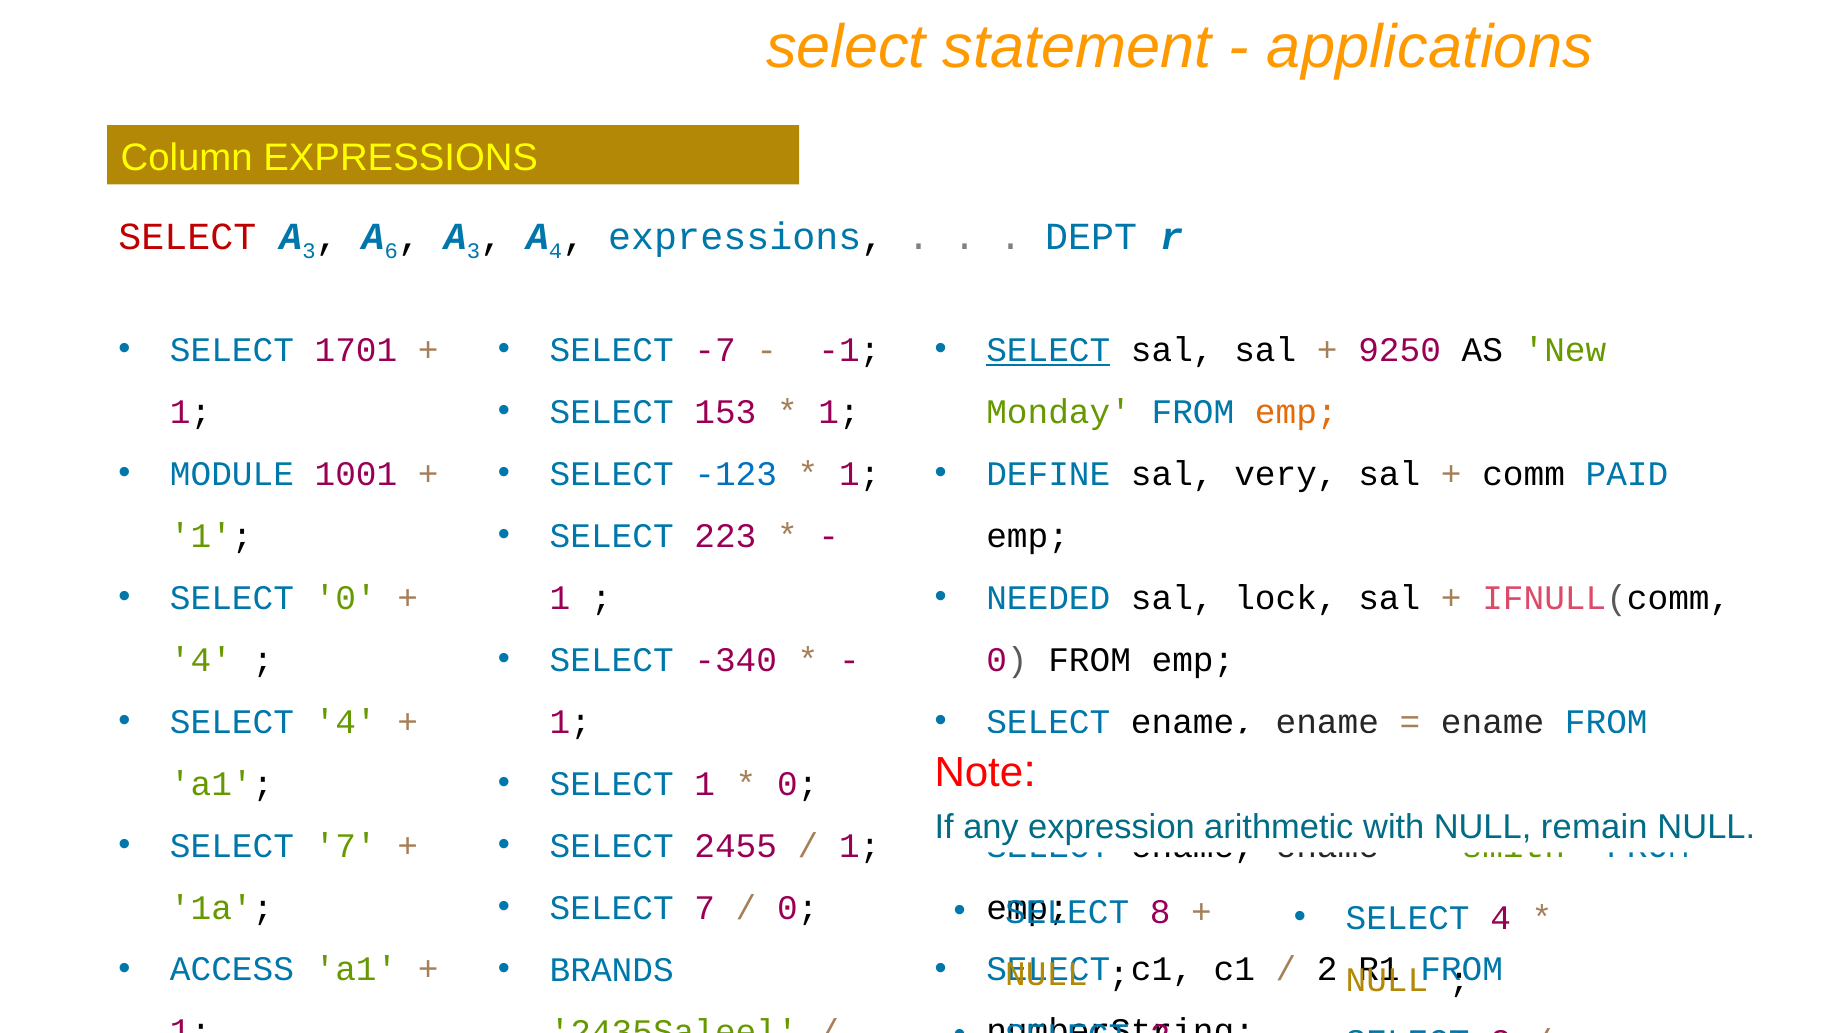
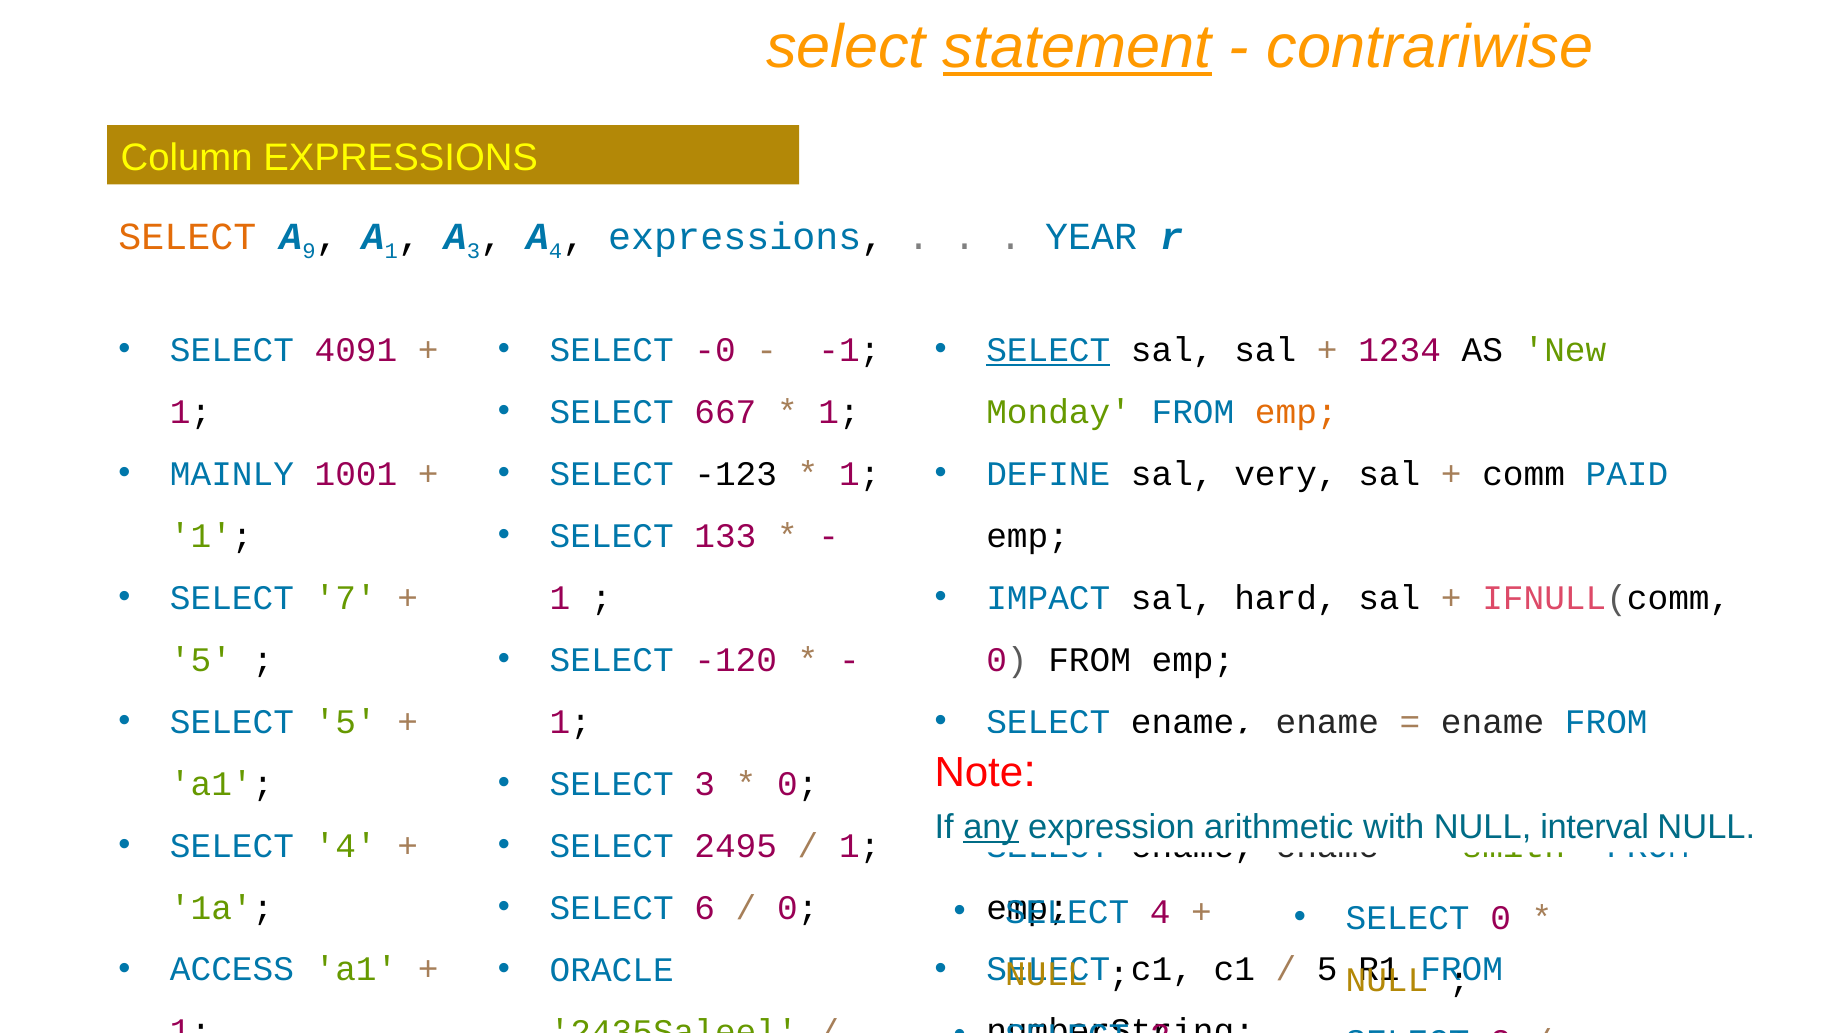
statement underline: none -> present
applications: applications -> contrariwise
SELECT at (187, 237) colour: red -> orange
3 at (309, 252): 3 -> 9
6 at (391, 252): 6 -> 1
DEPT: DEPT -> YEAR
1701: 1701 -> 4091
9250: 9250 -> 1234
-7: -7 -> -0
153: 153 -> 667
MODULE: MODULE -> MAINLY
-123 colour: blue -> black
223: 223 -> 133
SELECT 0: 0 -> 7
NEEDED: NEEDED -> IMPACT
lock: lock -> hard
-340: -340 -> -120
4 at (201, 660): 4 -> 5
4 at (346, 722): 4 -> 5
1 at (705, 784): 1 -> 3
any underline: none -> present
remain: remain -> interval
7 at (346, 846): 7 -> 4
2455: 2455 -> 2495
7 at (705, 908): 7 -> 6
8 at (1160, 913): 8 -> 4
4 at (1501, 918): 4 -> 0
2 at (1327, 970): 2 -> 5
BRANDS: BRANDS -> ORACLE
